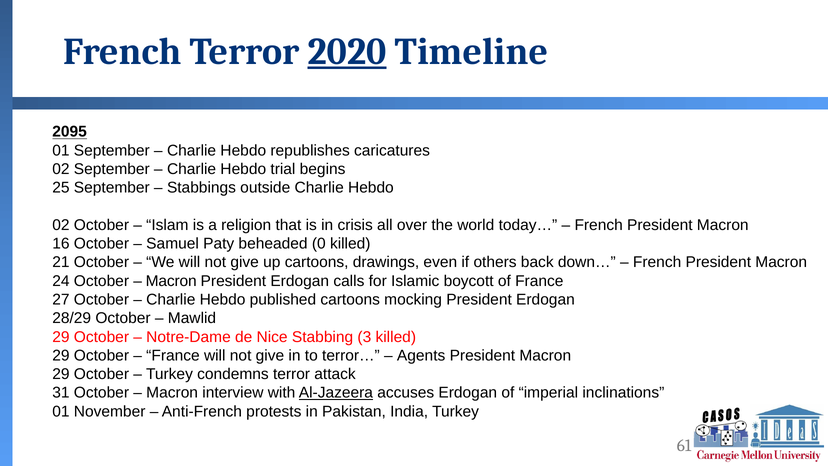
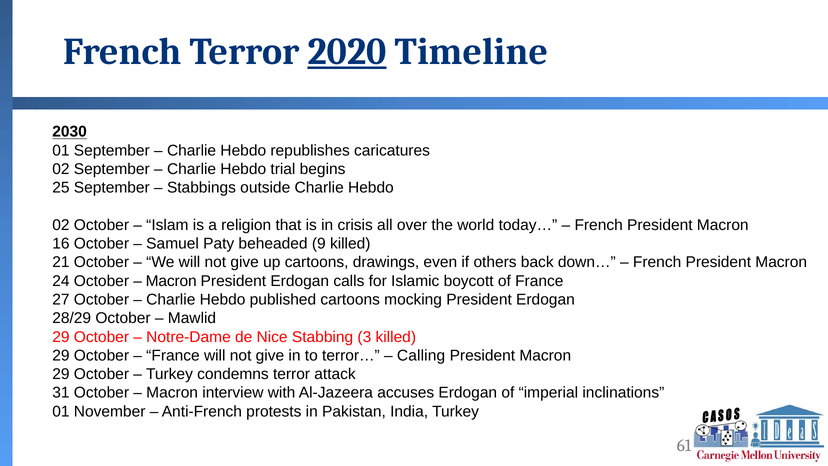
2095: 2095 -> 2030
0: 0 -> 9
Agents: Agents -> Calling
Al-Jazeera underline: present -> none
